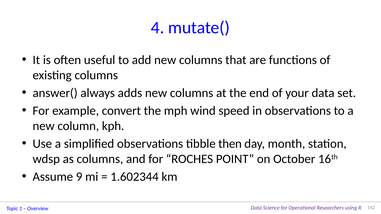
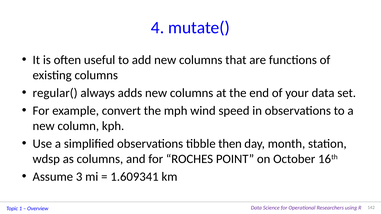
answer(: answer( -> regular(
9: 9 -> 3
1.602344: 1.602344 -> 1.609341
